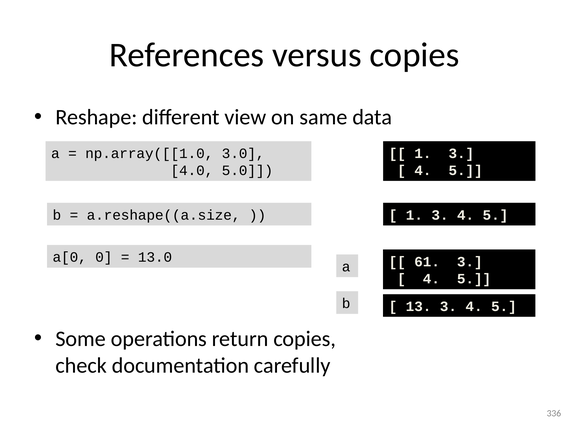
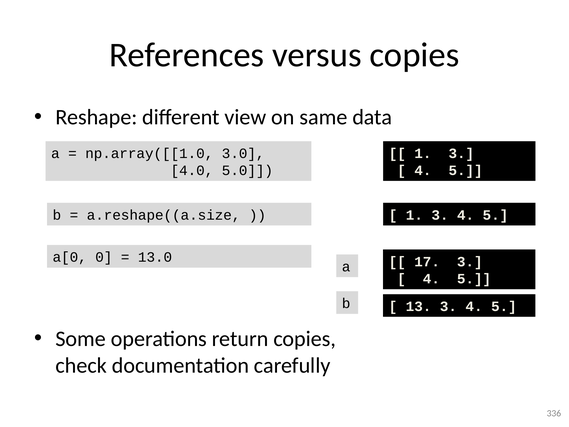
61: 61 -> 17
